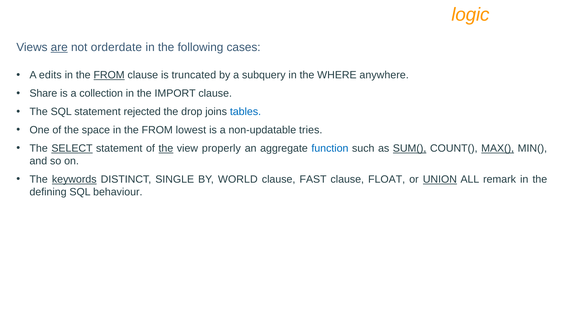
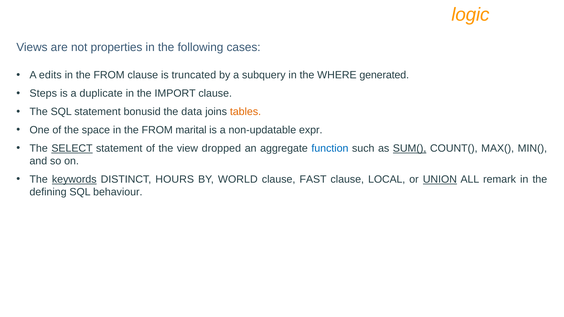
are underline: present -> none
orderdate: orderdate -> properties
FROM at (109, 75) underline: present -> none
anywhere: anywhere -> generated
Share: Share -> Steps
collection: collection -> duplicate
rejected: rejected -> bonusid
drop: drop -> data
tables colour: blue -> orange
lowest: lowest -> marital
tries: tries -> expr
the at (166, 148) underline: present -> none
properly: properly -> dropped
MAX( underline: present -> none
SINGLE: SINGLE -> HOURS
FLOAT: FLOAT -> LOCAL
